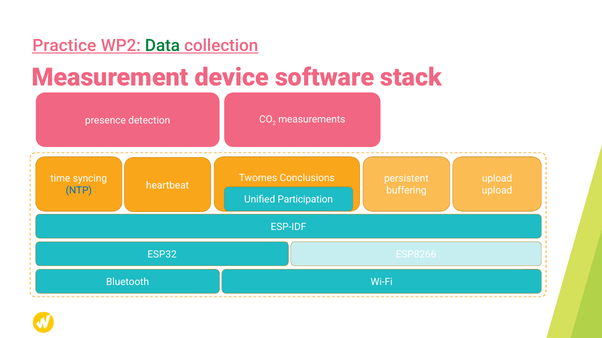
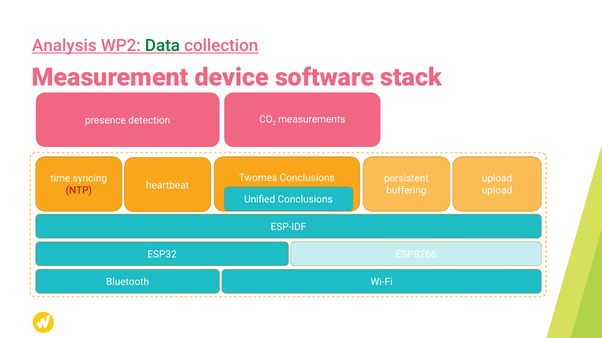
Practice: Practice -> Analysis
NTP colour: blue -> red
Unified Participation: Participation -> Conclusions
